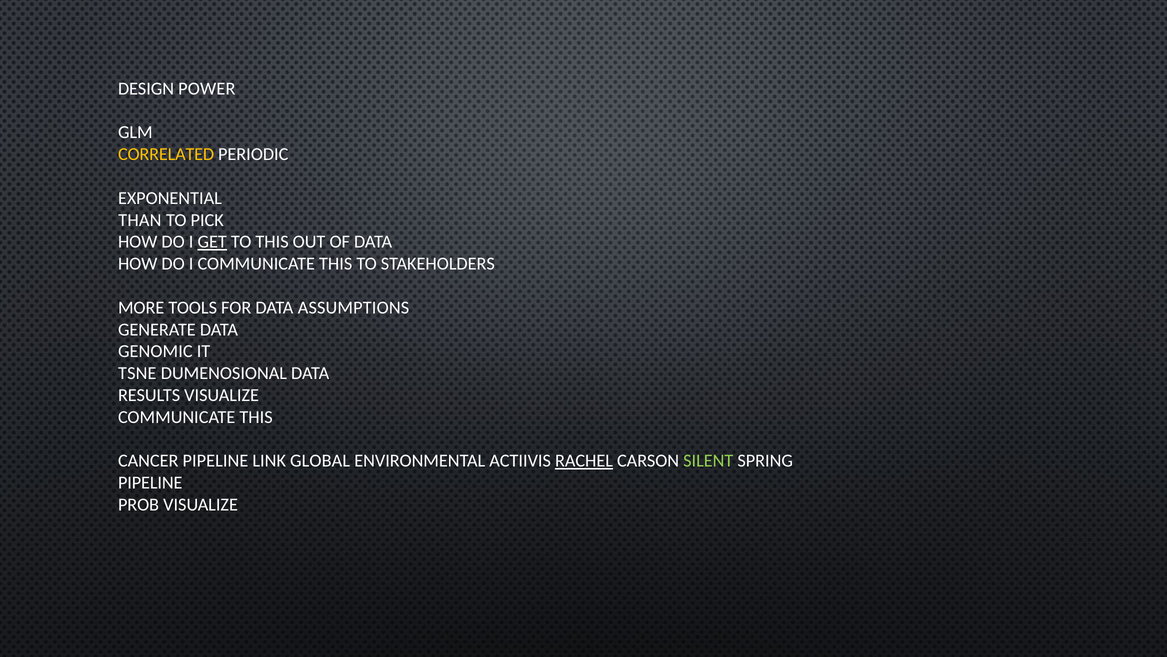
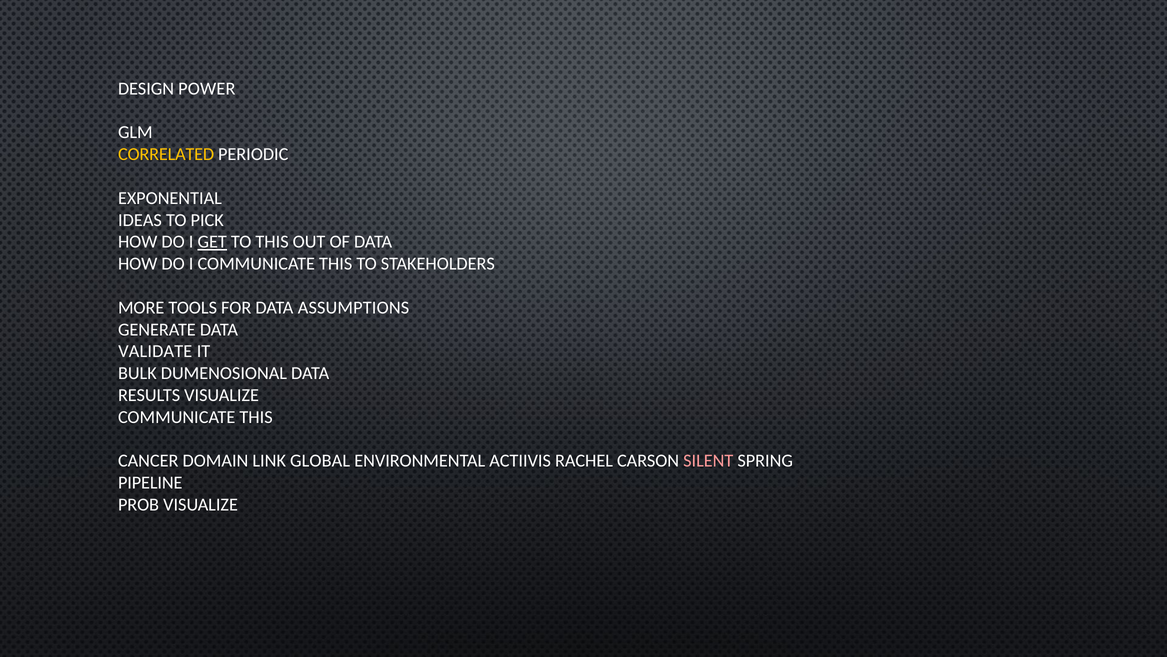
THAN: THAN -> IDEAS
GENOMIC: GENOMIC -> VALIDATE
TSNE: TSNE -> BULK
CANCER PIPELINE: PIPELINE -> DOMAIN
RACHEL underline: present -> none
SILENT colour: light green -> pink
